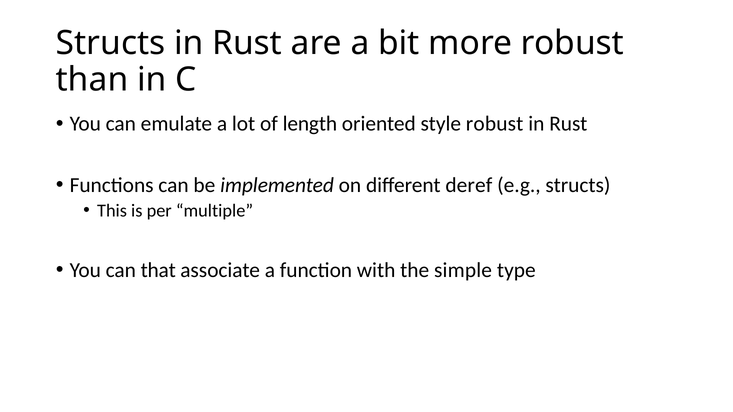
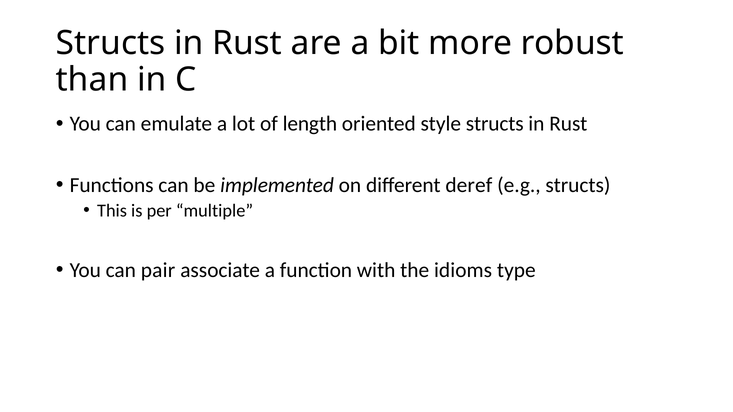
style robust: robust -> structs
that: that -> pair
simple: simple -> idioms
